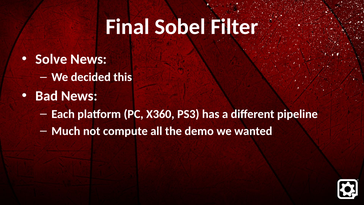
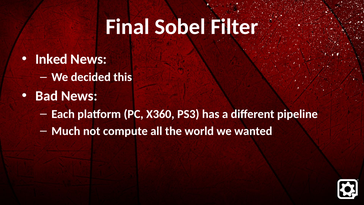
Solve: Solve -> Inked
demo: demo -> world
